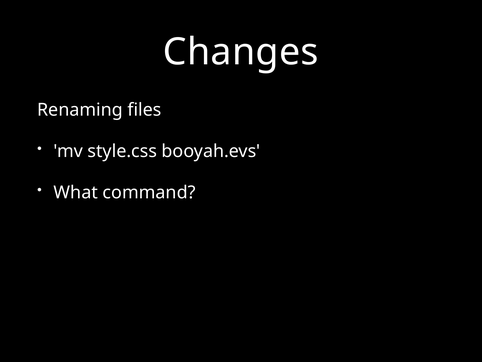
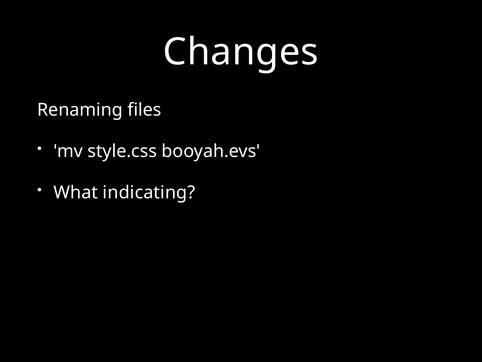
command: command -> indicating
